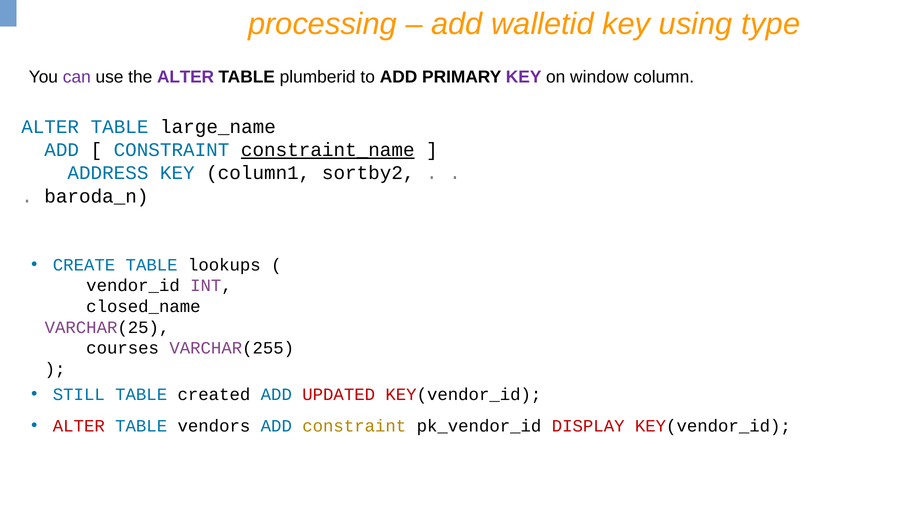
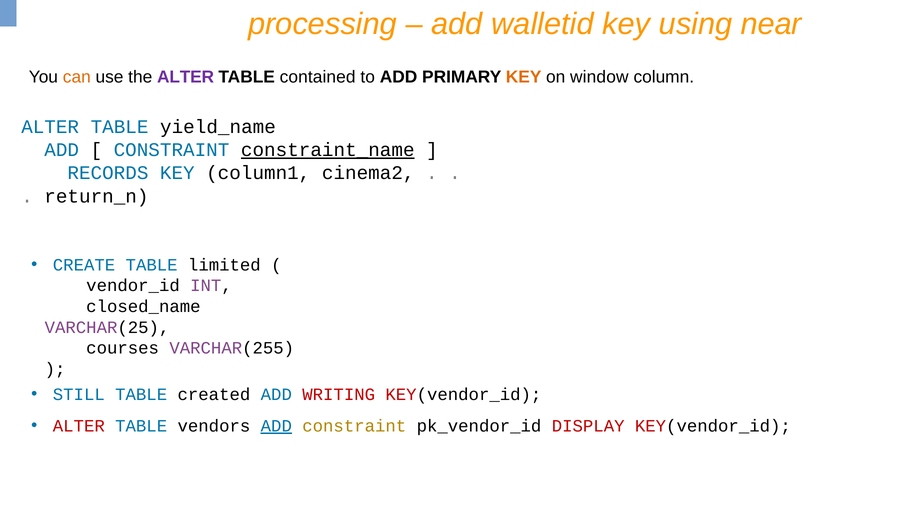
type: type -> near
can colour: purple -> orange
plumberid: plumberid -> contained
KEY at (524, 77) colour: purple -> orange
large_name: large_name -> yield_name
ADDRESS: ADDRESS -> RECORDS
sortby2: sortby2 -> cinema2
baroda_n: baroda_n -> return_n
lookups: lookups -> limited
UPDATED: UPDATED -> WRITING
ADD at (276, 426) underline: none -> present
